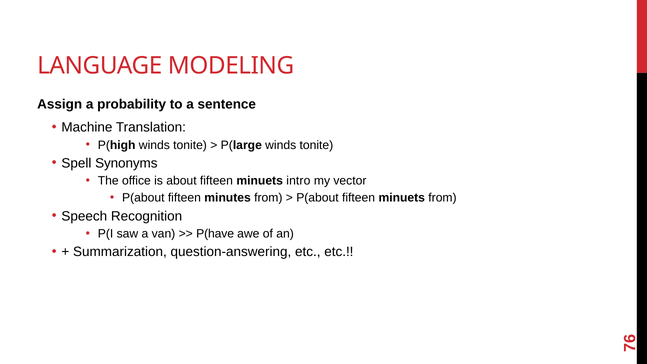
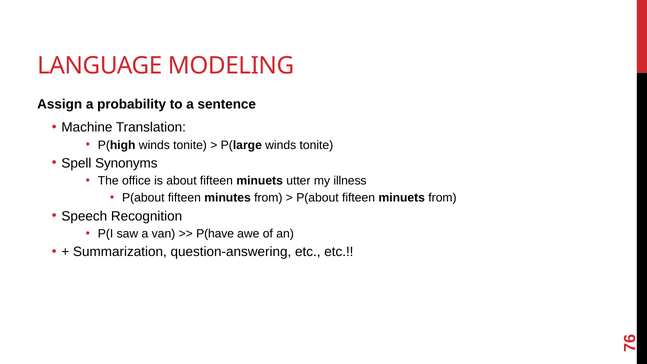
intro: intro -> utter
vector: vector -> illness
